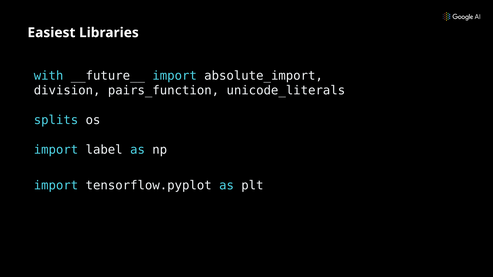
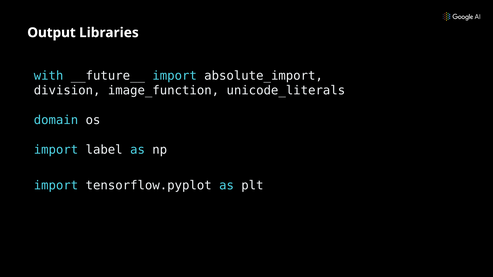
Easiest: Easiest -> Output
pairs_function: pairs_function -> image_function
splits: splits -> domain
